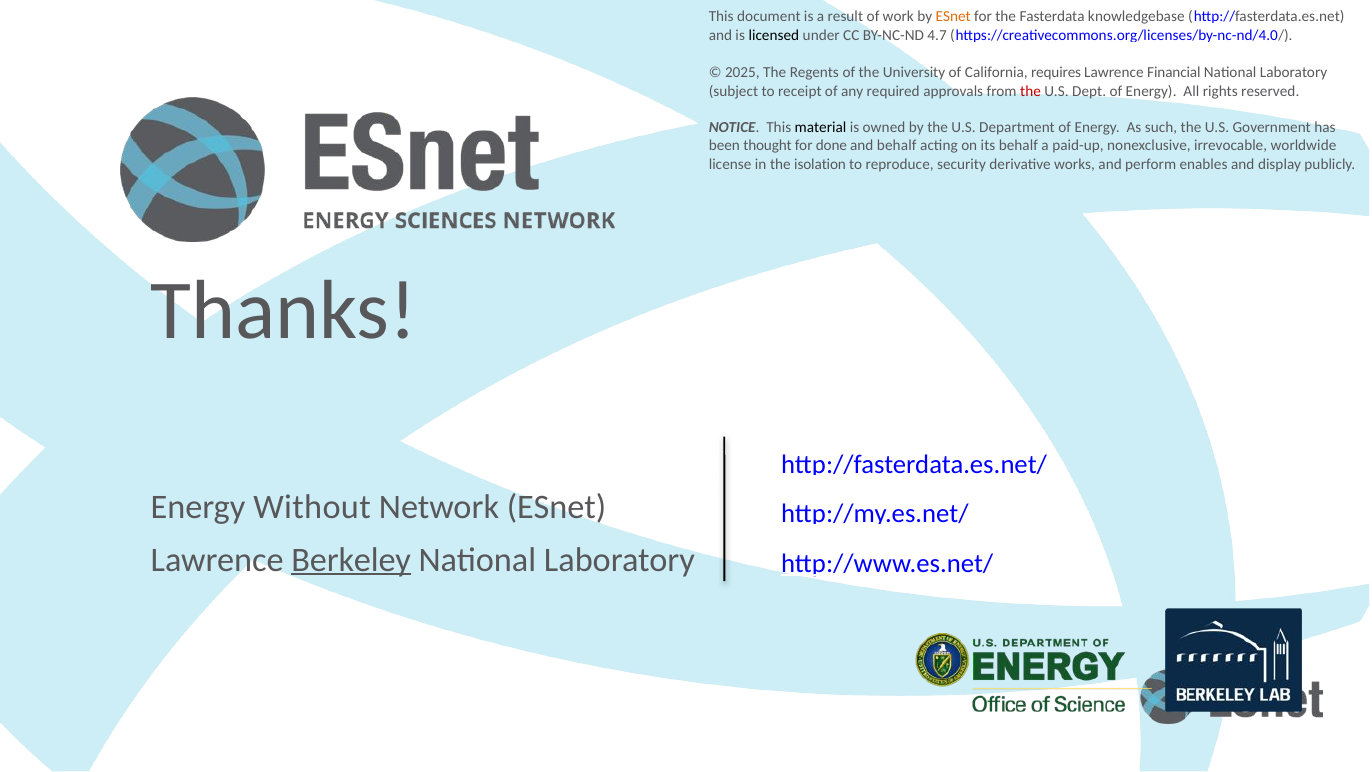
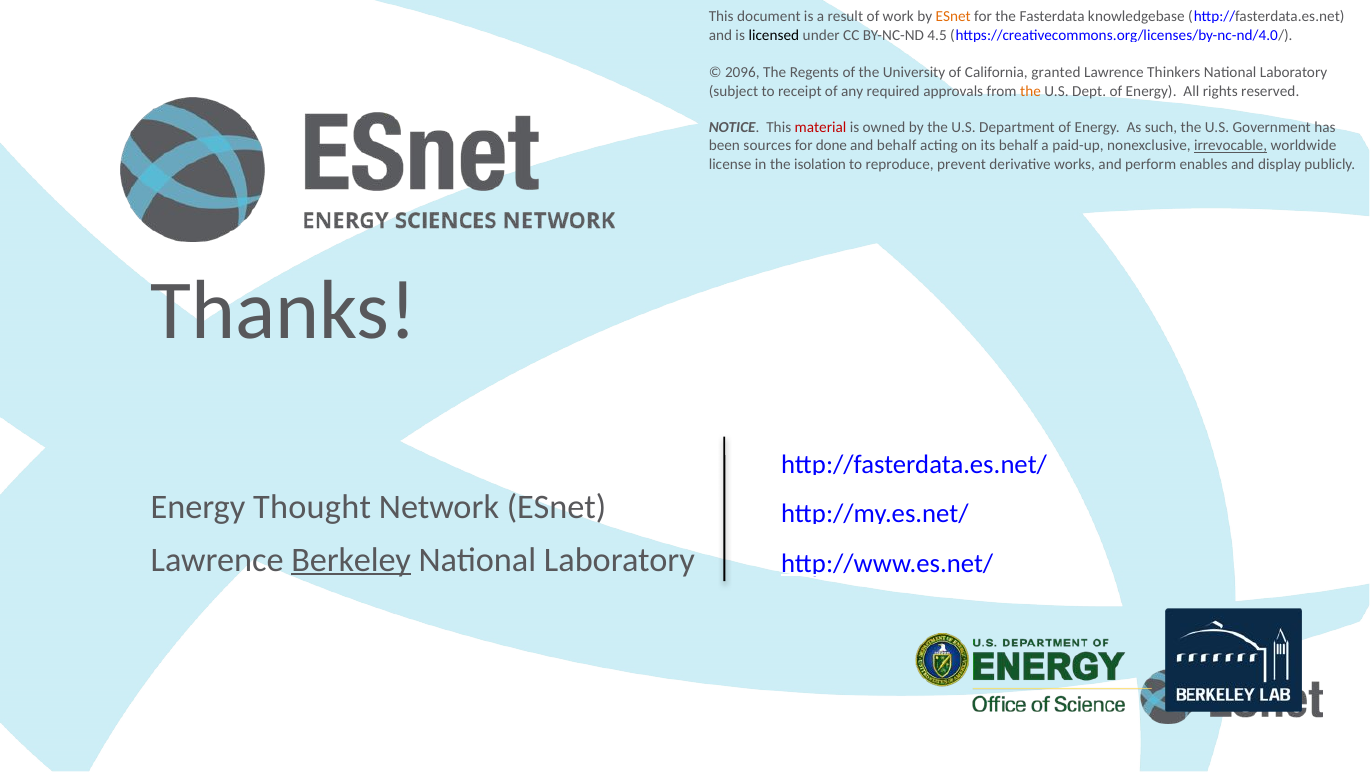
4.7: 4.7 -> 4.5
2025: 2025 -> 2096
requires: requires -> granted
Financial: Financial -> Thinkers
the at (1030, 91) colour: red -> orange
material colour: black -> red
thought: thought -> sources
irrevocable underline: none -> present
security: security -> prevent
Without: Without -> Thought
